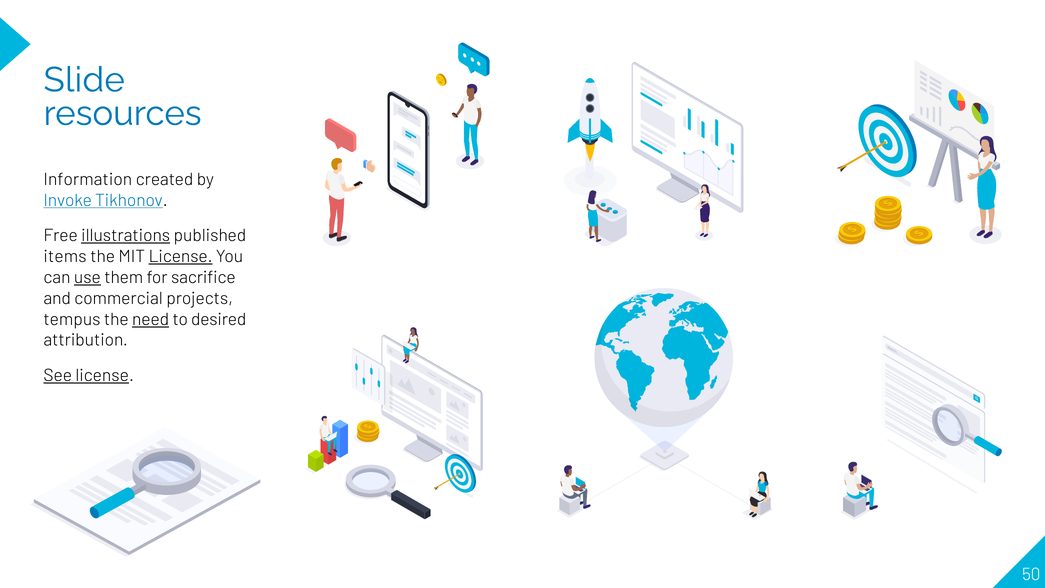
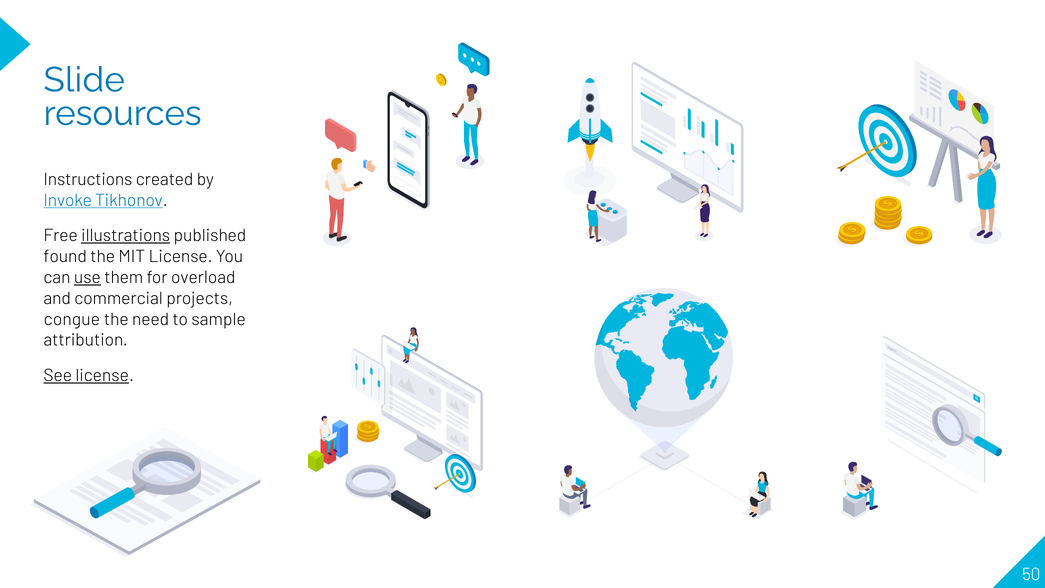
Information: Information -> Instructions
items: items -> found
License at (181, 257) underline: present -> none
sacrifice: sacrifice -> overload
tempus: tempus -> congue
need underline: present -> none
desired: desired -> sample
